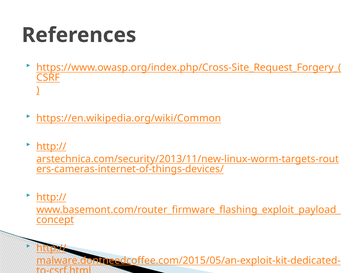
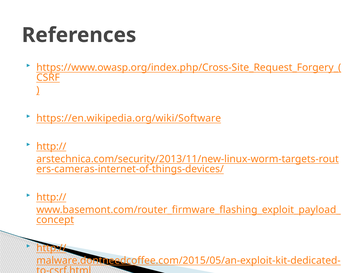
https://en.wikipedia.org/wiki/Common: https://en.wikipedia.org/wiki/Common -> https://en.wikipedia.org/wiki/Software
